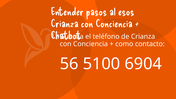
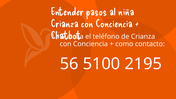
esos: esos -> niña
6904: 6904 -> 2195
